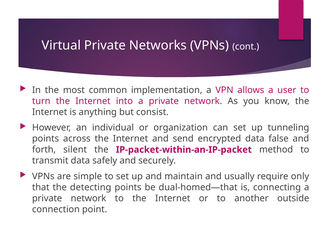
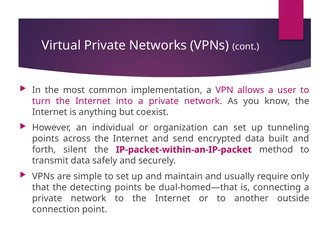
consist: consist -> coexist
false: false -> built
